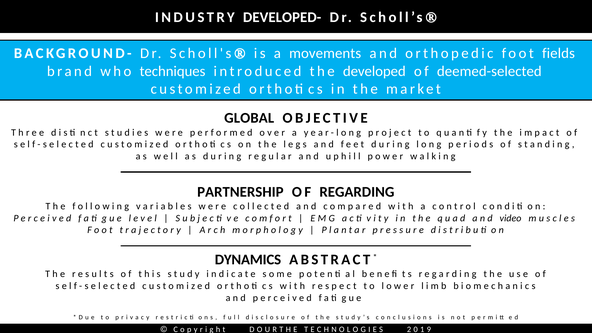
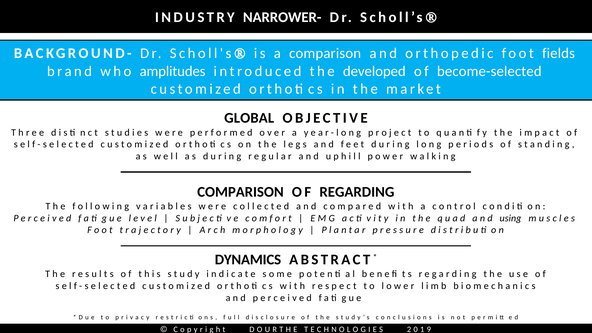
DEVELOPED-: DEVELOPED- -> NARROWER-
a movements: movements -> comparison
techniques: techniques -> amplitudes
deemed-selected: deemed-selected -> become-selected
PARTNERSHIP at (240, 192): PARTNERSHIP -> COMPARISON
video: video -> using
